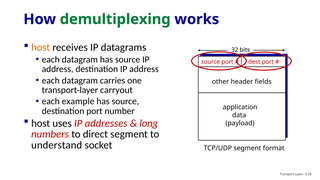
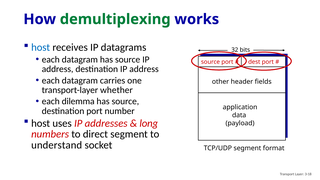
host at (41, 47) colour: orange -> blue
carryout: carryout -> whether
example: example -> dilemma
